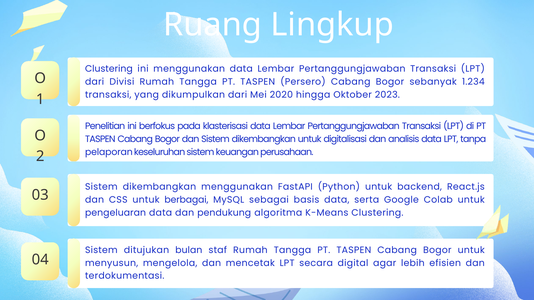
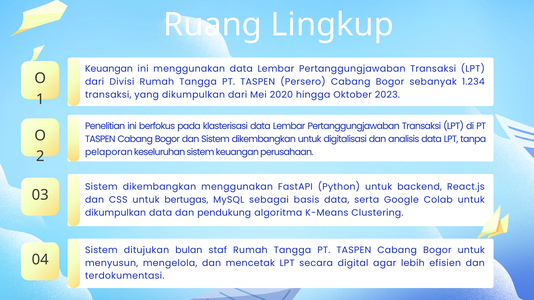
Clustering at (109, 69): Clustering -> Keuangan
berbagai: berbagai -> bertugas
pengeluaran at (116, 213): pengeluaran -> dikumpulkan
